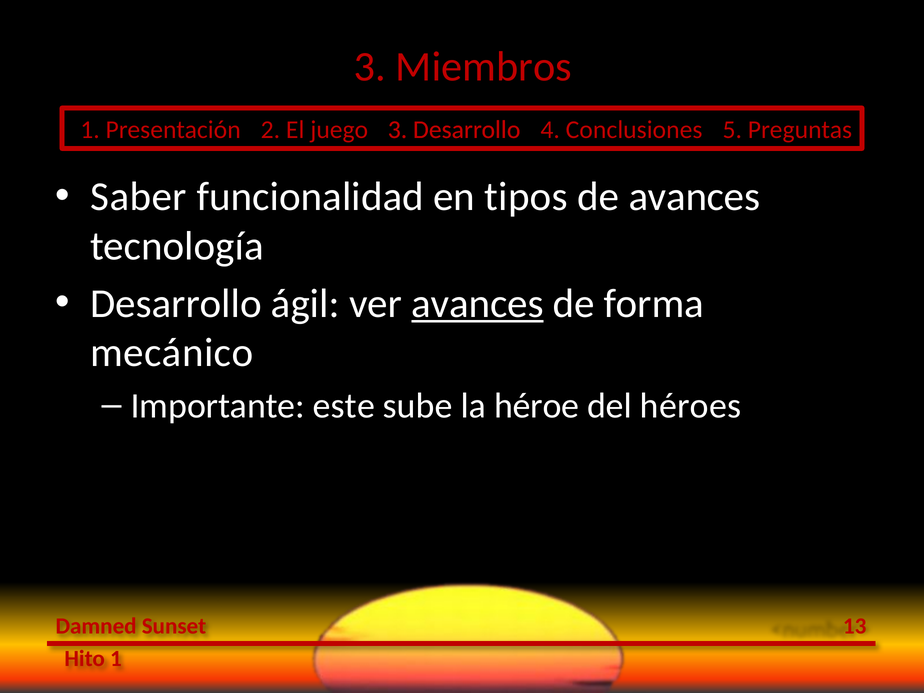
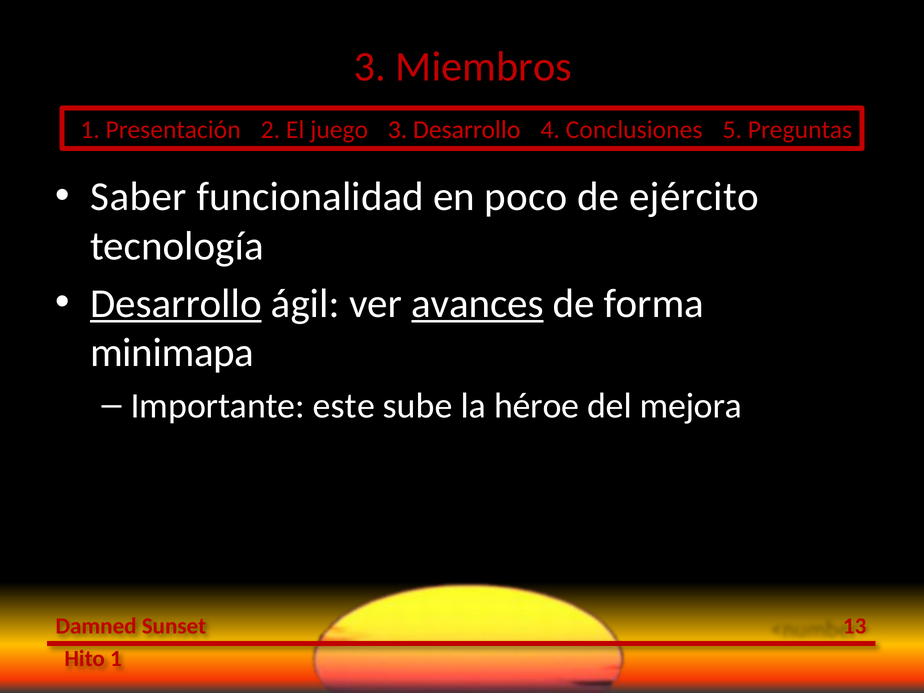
tipos: tipos -> poco
de avances: avances -> ejército
Desarrollo at (176, 304) underline: none -> present
mecánico: mecánico -> minimapa
héroes: héroes -> mejora
